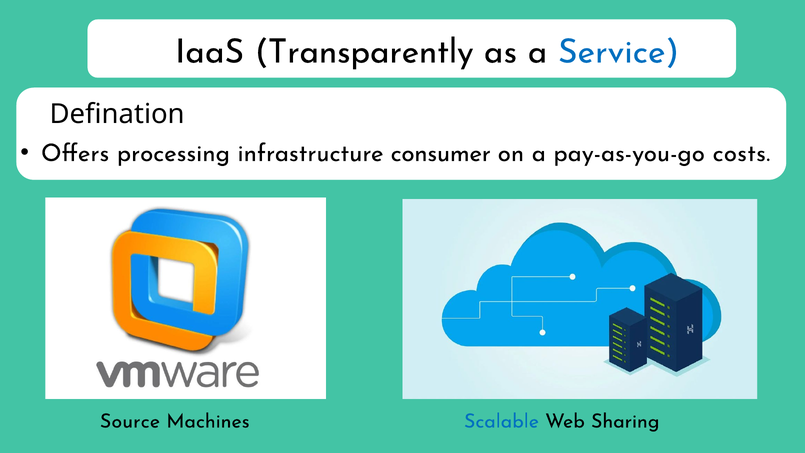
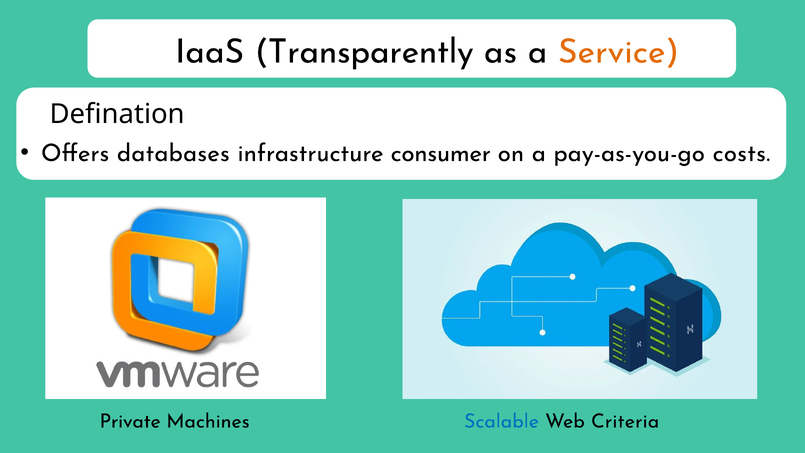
Service colour: blue -> orange
processing: processing -> databases
Source: Source -> Private
Sharing: Sharing -> Criteria
